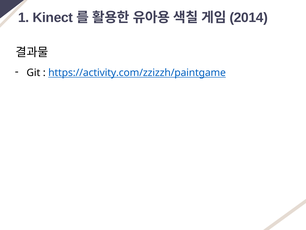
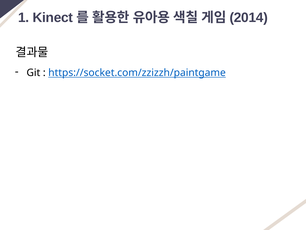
https://activity.com/zzizzh/paintgame: https://activity.com/zzizzh/paintgame -> https://socket.com/zzizzh/paintgame
